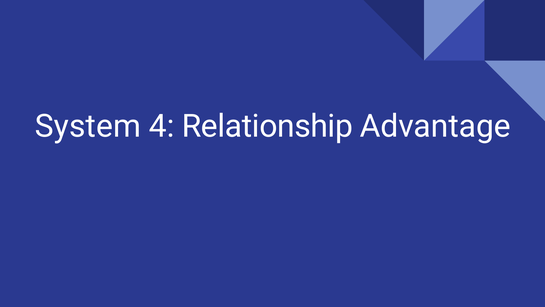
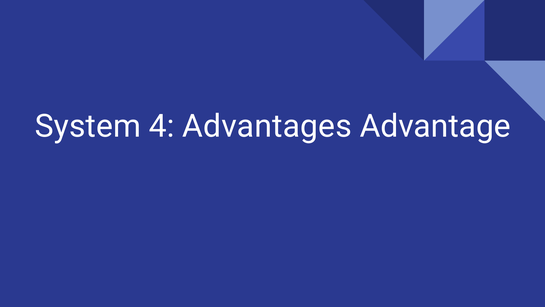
Relationship: Relationship -> Advantages
